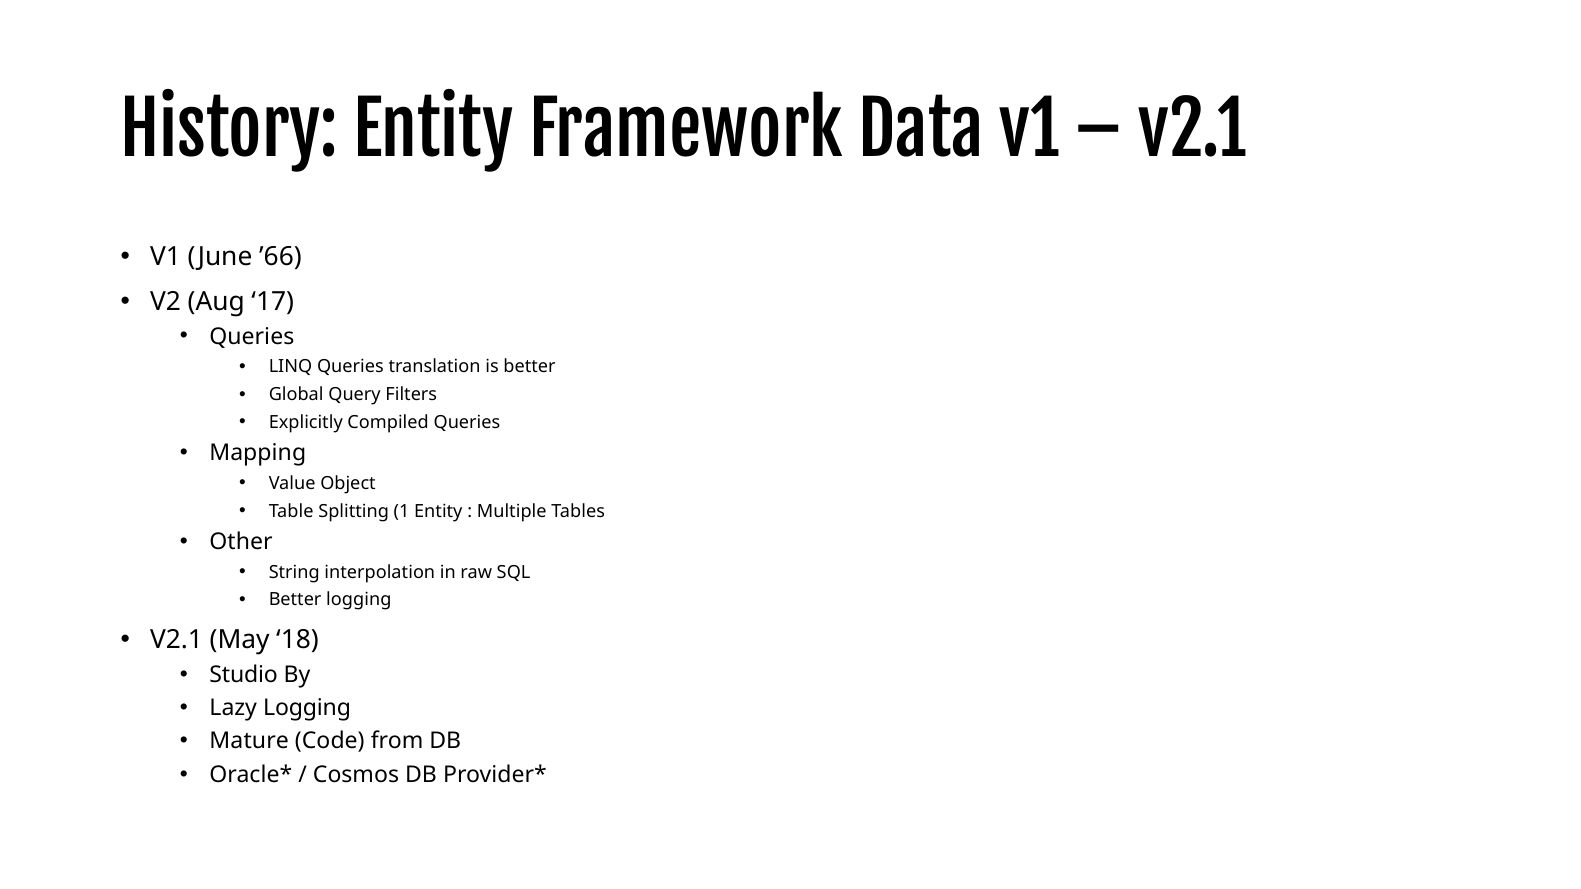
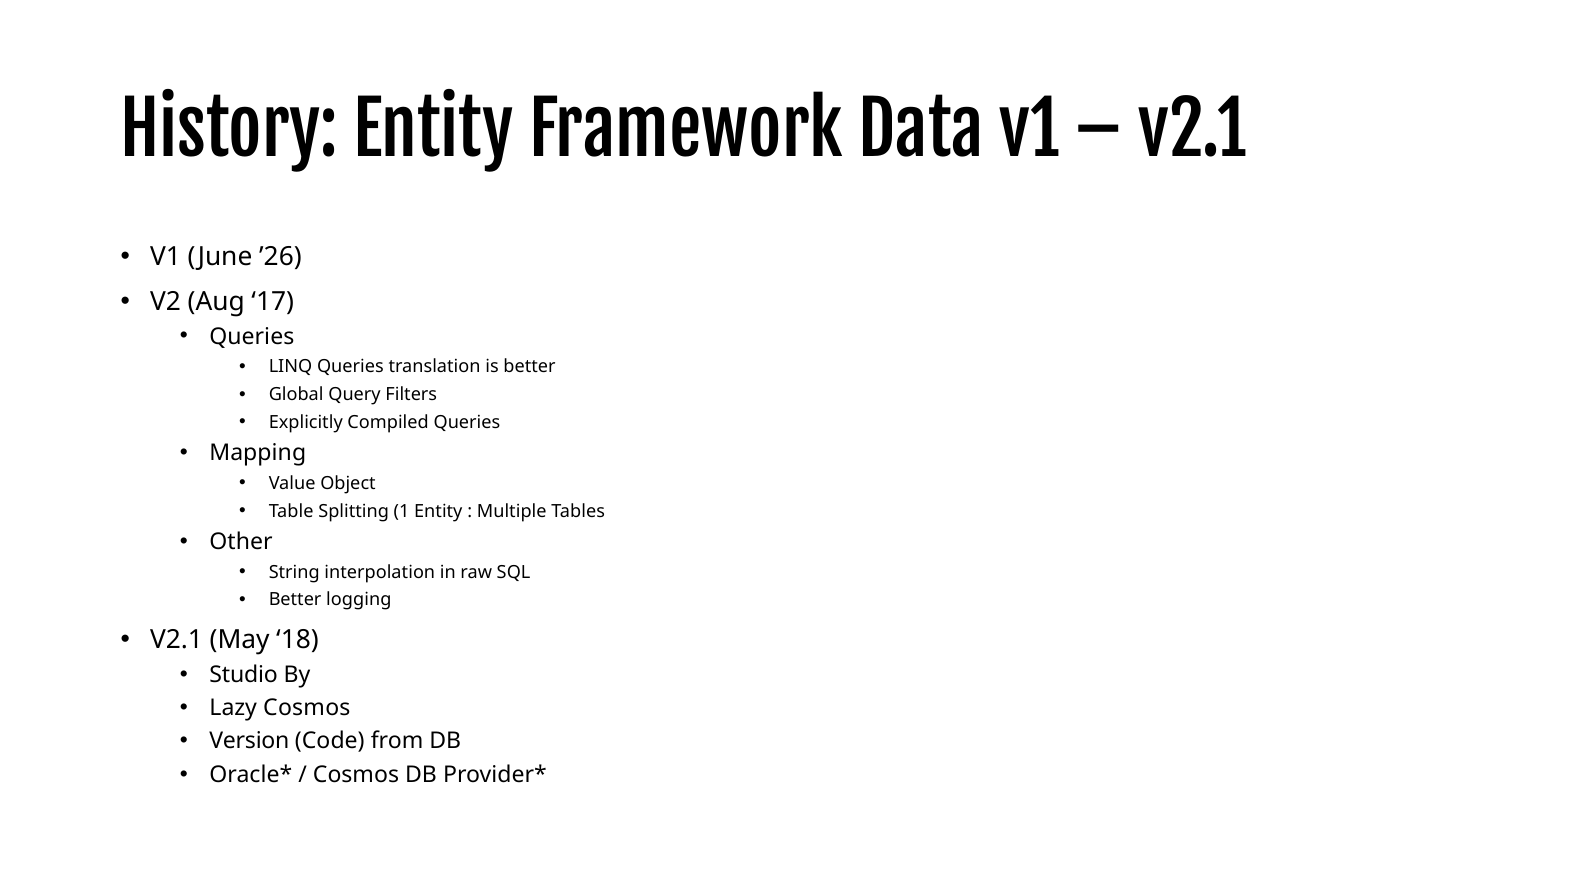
’66: ’66 -> ’26
Lazy Logging: Logging -> Cosmos
Mature: Mature -> Version
